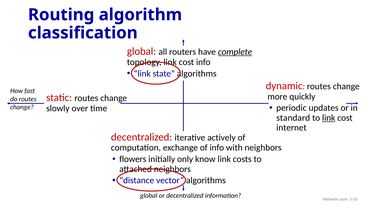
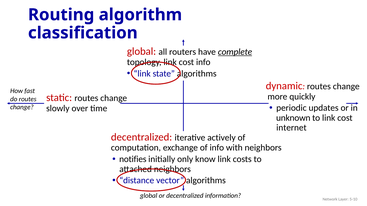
standard: standard -> unknown
link at (329, 118) underline: present -> none
flowers: flowers -> notifies
